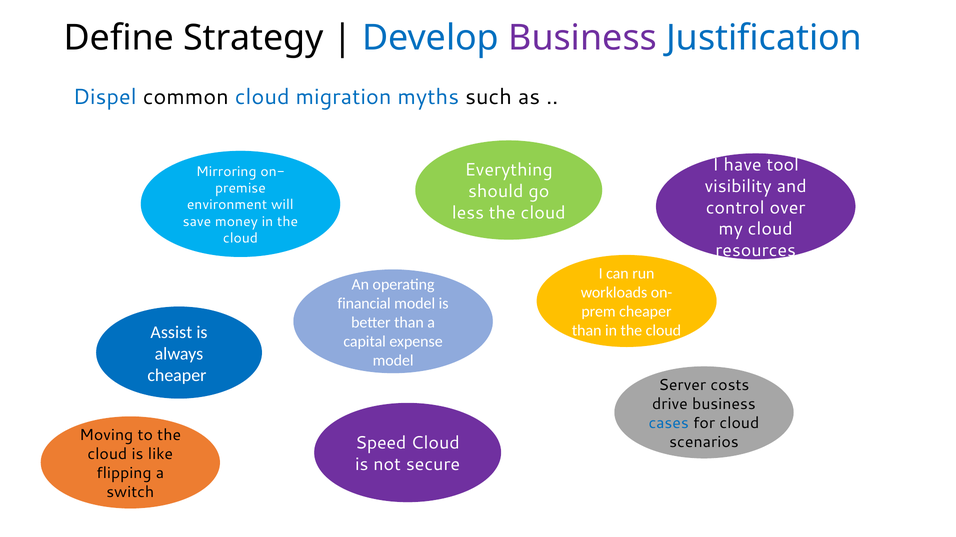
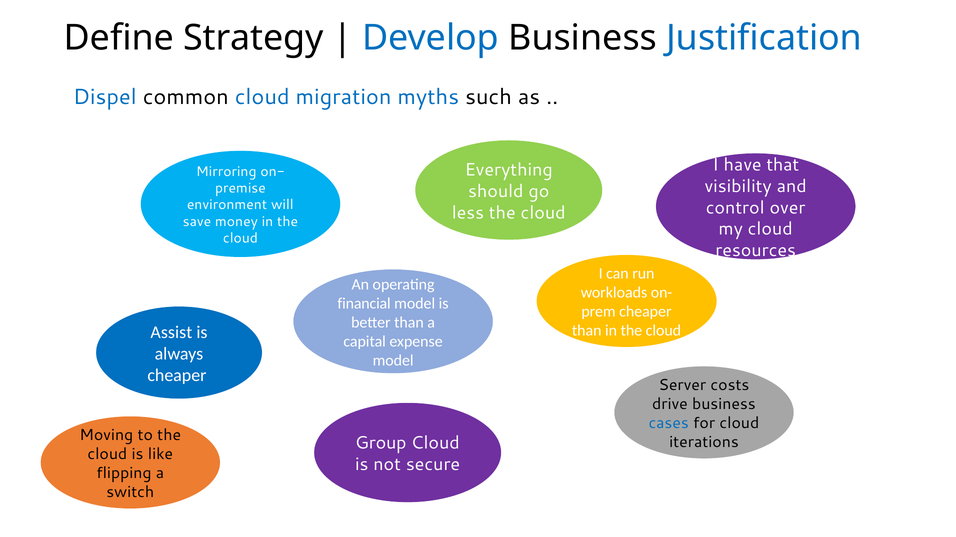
Business at (583, 38) colour: purple -> black
tool: tool -> that
scenarios: scenarios -> iterations
Speed: Speed -> Group
